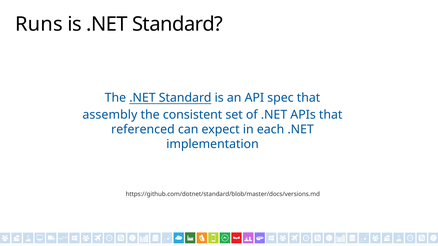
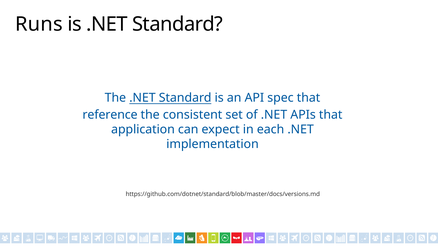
assembly: assembly -> reference
referenced: referenced -> application
